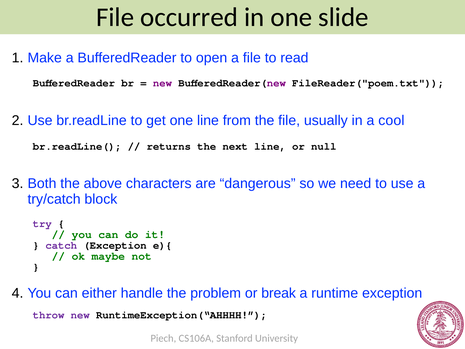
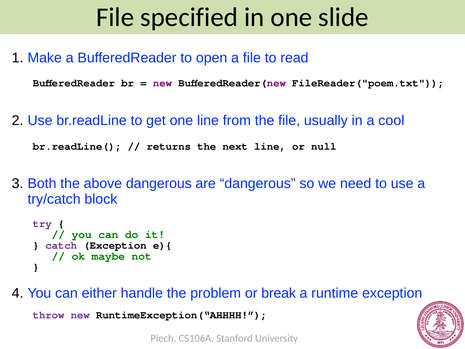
occurred: occurred -> specified
above characters: characters -> dangerous
